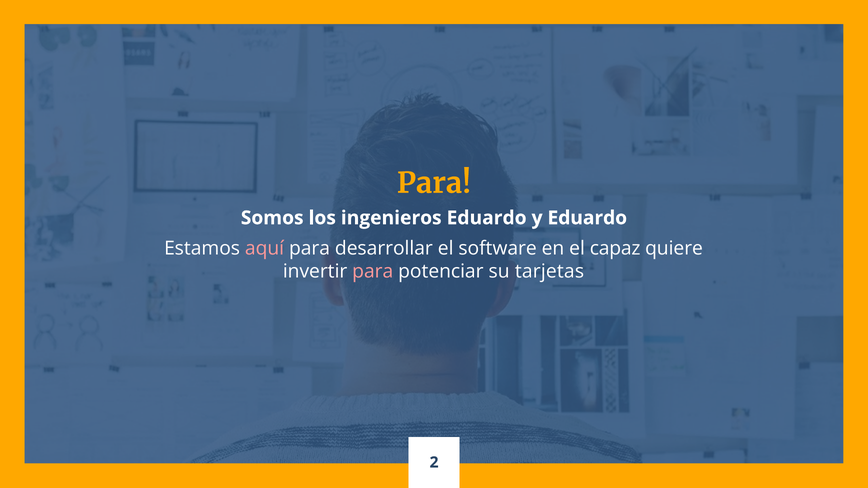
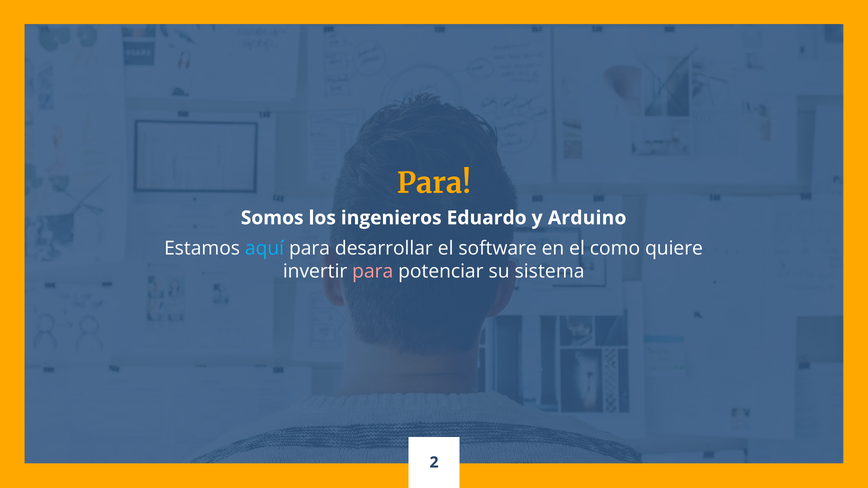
y Eduardo: Eduardo -> Arduino
aquí colour: pink -> light blue
capaz: capaz -> como
tarjetas: tarjetas -> sistema
